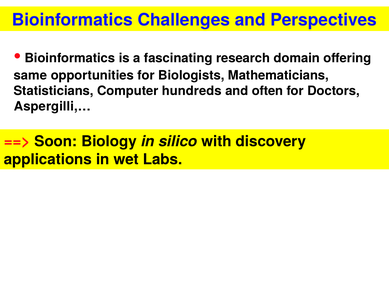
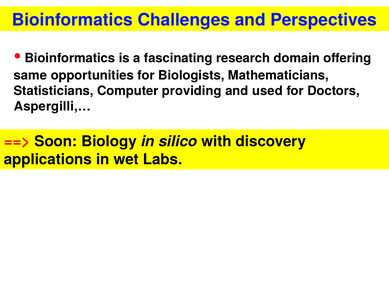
hundreds: hundreds -> providing
often: often -> used
